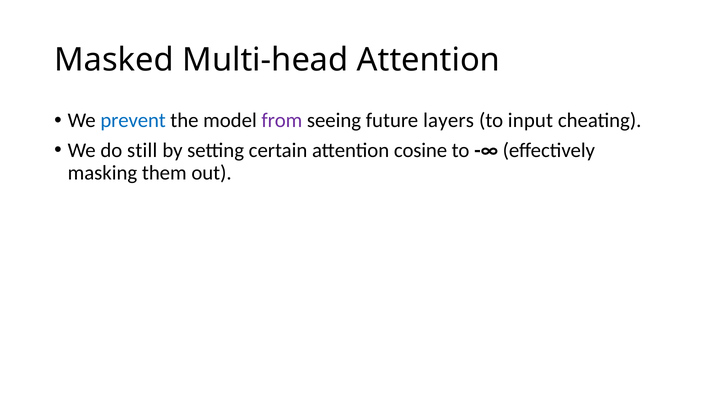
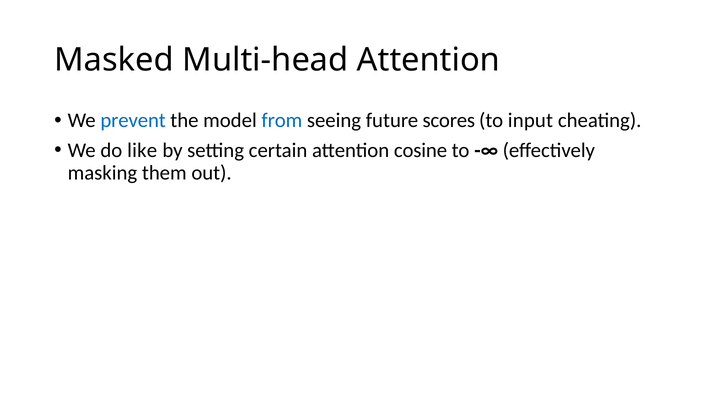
from colour: purple -> blue
layers: layers -> scores
still: still -> like
